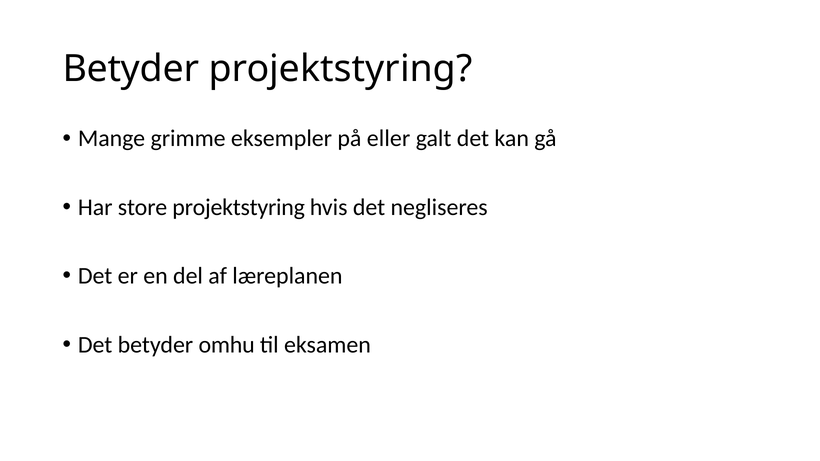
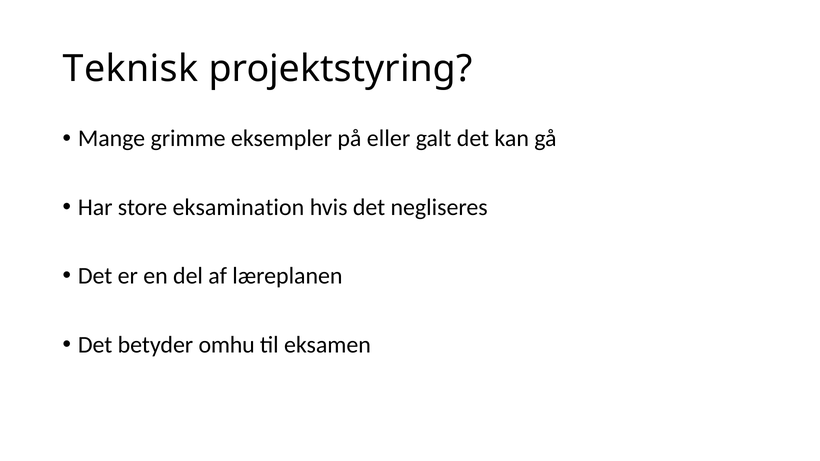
Betyder at (131, 69): Betyder -> Teknisk
store projektstyring: projektstyring -> eksamination
